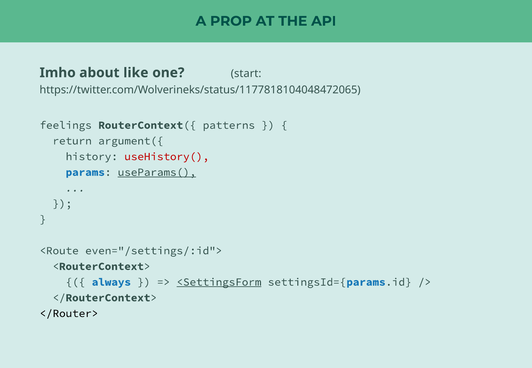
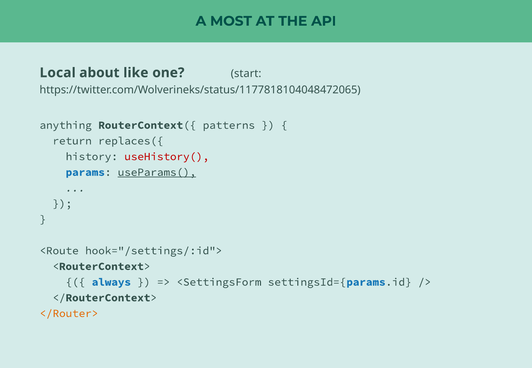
PROP: PROP -> MOST
Imho: Imho -> Local
feelings: feelings -> anything
argument({: argument({ -> replaces({
even="/settings/:id">: even="/settings/:id"> -> hook="/settings/:id">
<SettingsForm underline: present -> none
</Router> colour: black -> orange
